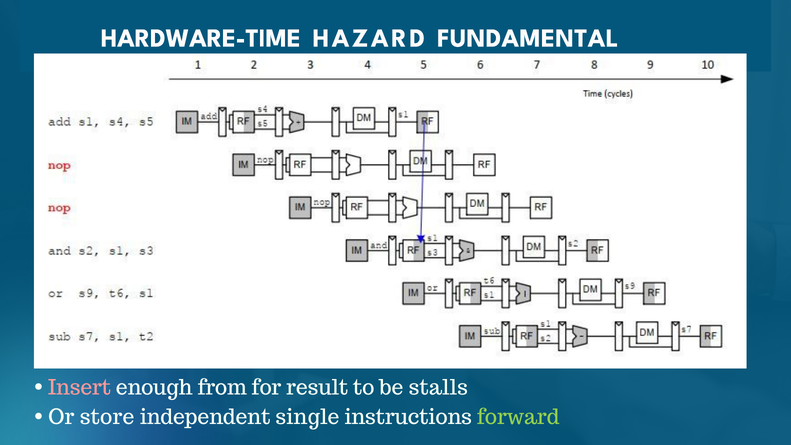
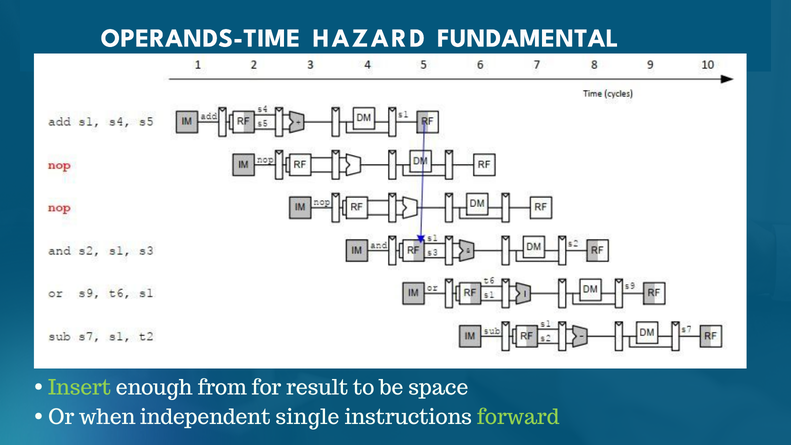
HARDWARE-TIME: HARDWARE-TIME -> OPERANDS-TIME
Insert colour: pink -> light green
stalls: stalls -> space
store: store -> when
